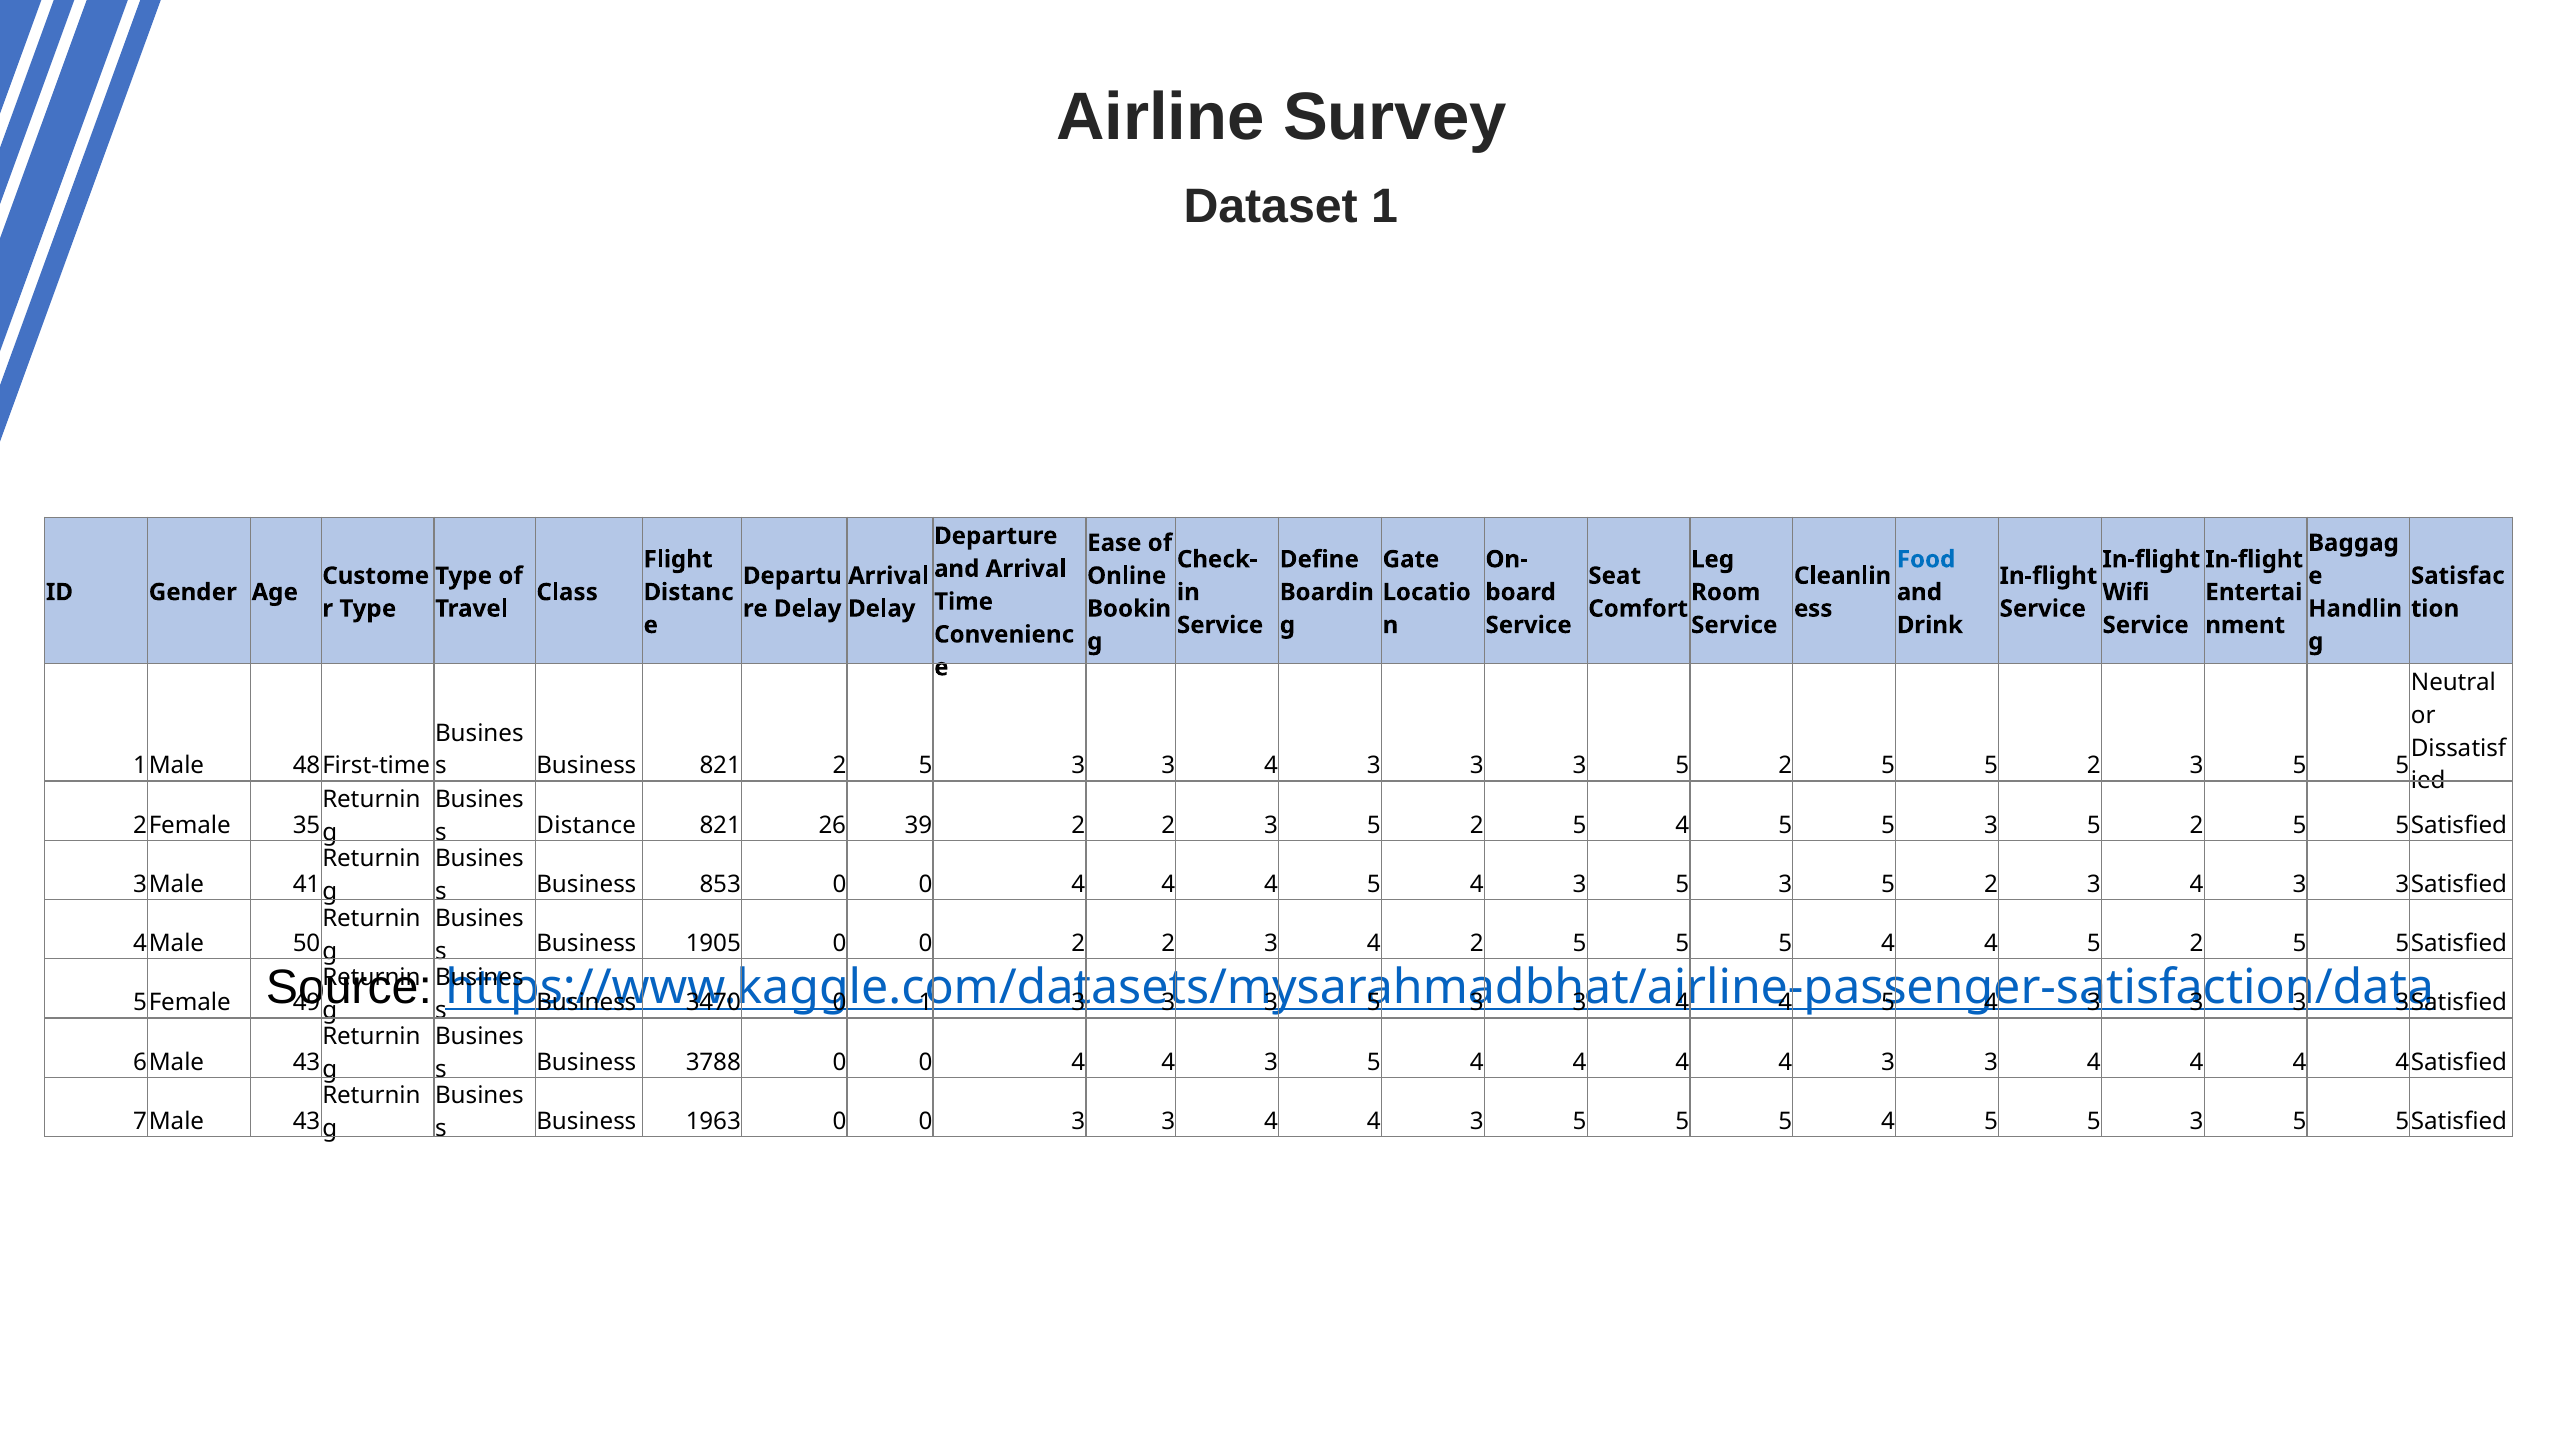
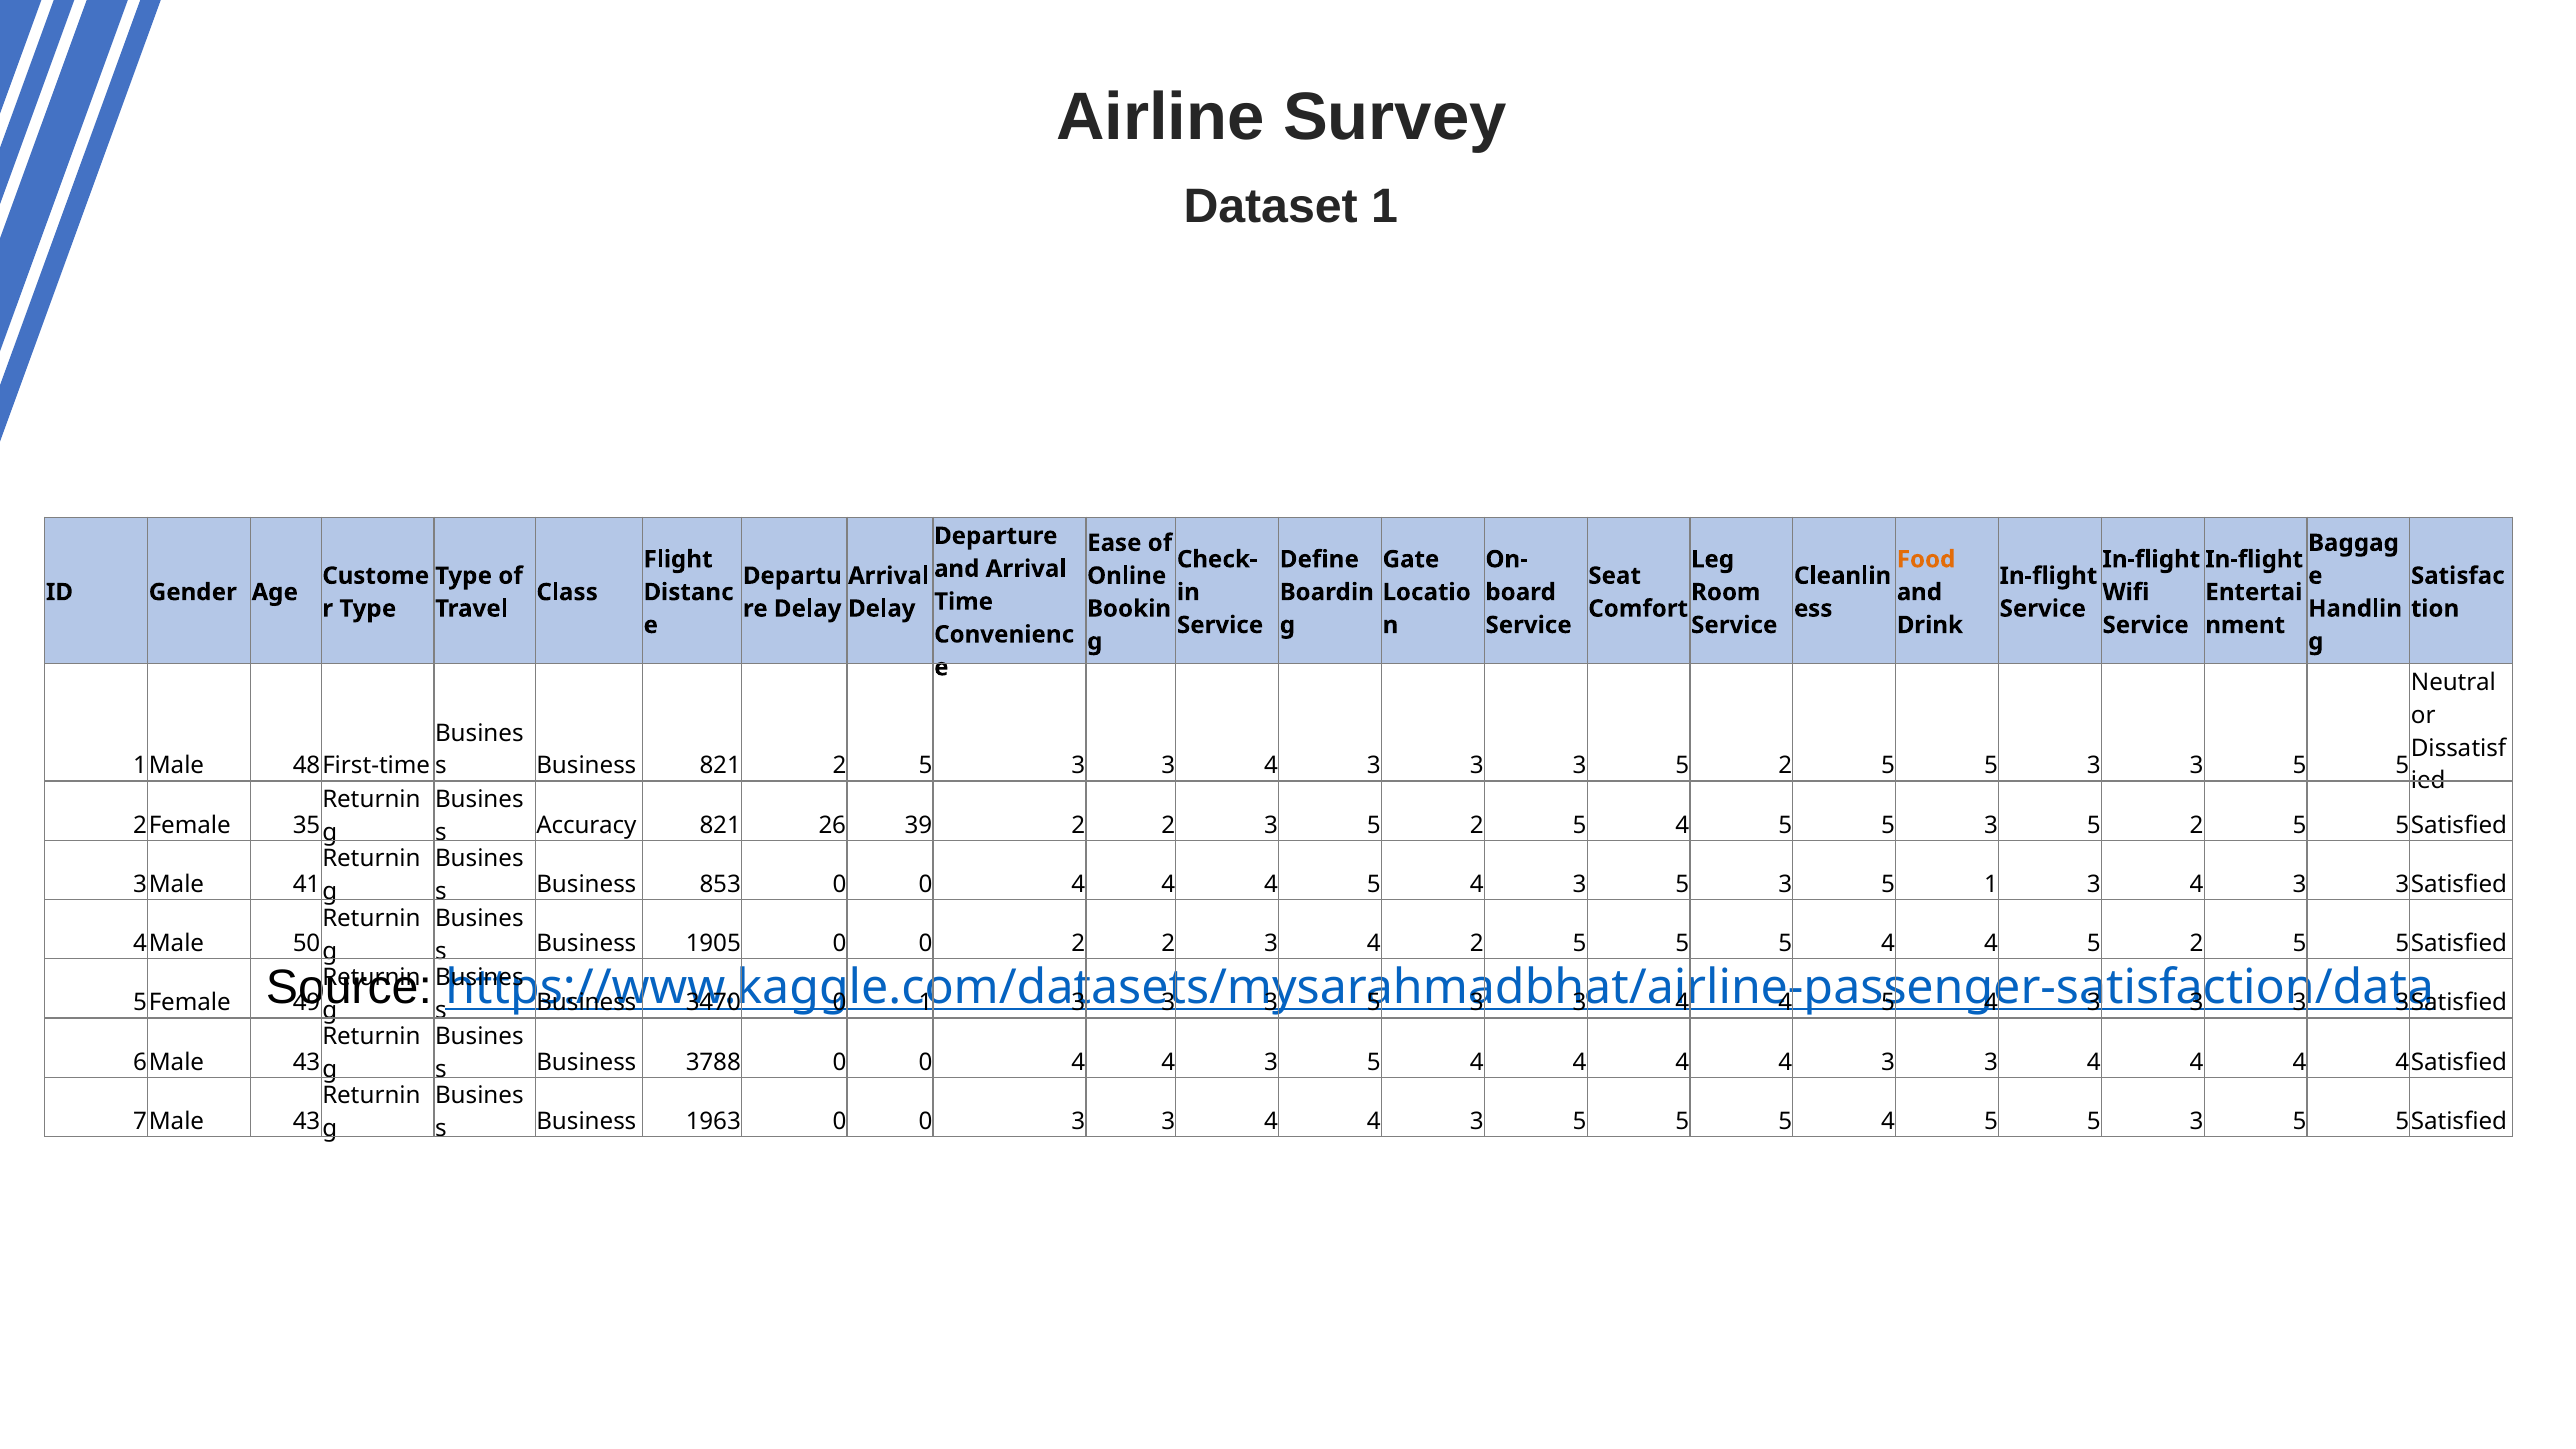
Food colour: blue -> orange
2 5 5 2: 2 -> 3
Distance: Distance -> Accuracy
2 at (1991, 884): 2 -> 1
